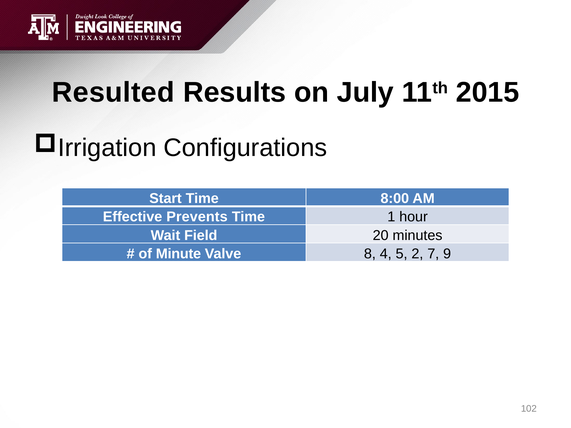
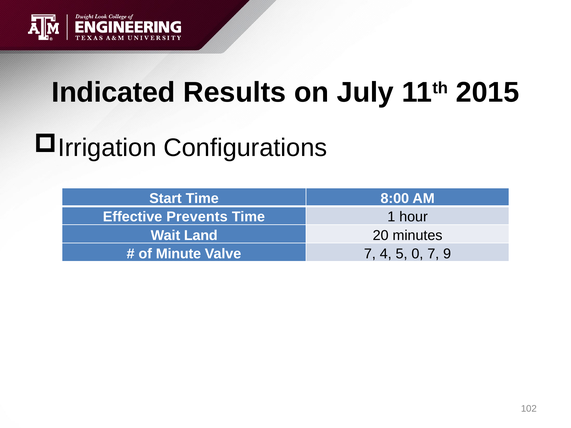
Resulted: Resulted -> Indicated
Field: Field -> Land
Valve 8: 8 -> 7
2: 2 -> 0
